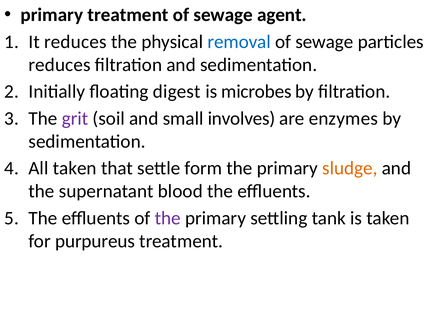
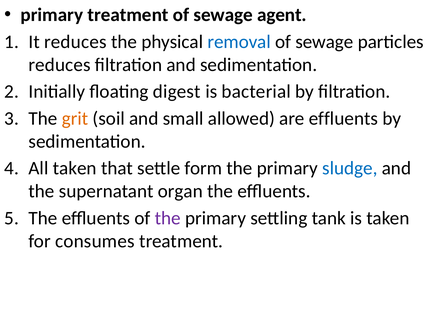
microbes: microbes -> bacterial
grit colour: purple -> orange
involves: involves -> allowed
are enzymes: enzymes -> effluents
sludge colour: orange -> blue
blood: blood -> organ
purpureus: purpureus -> consumes
